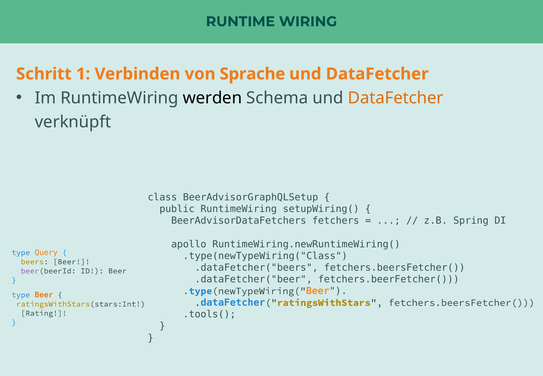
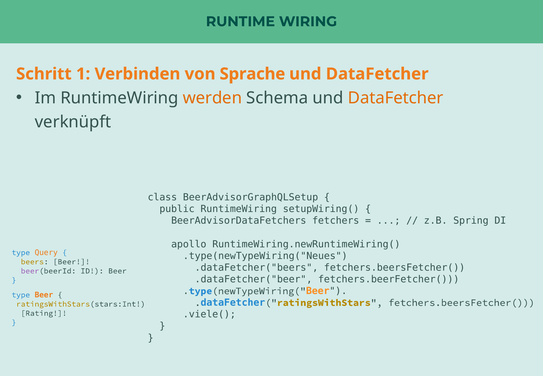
werden colour: black -> orange
.type(newTypeWiring("Class: .type(newTypeWiring("Class -> .type(newTypeWiring("Neues
.tools(: .tools( -> .viele(
